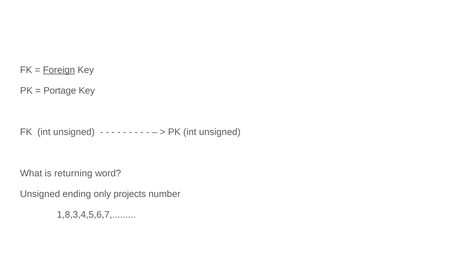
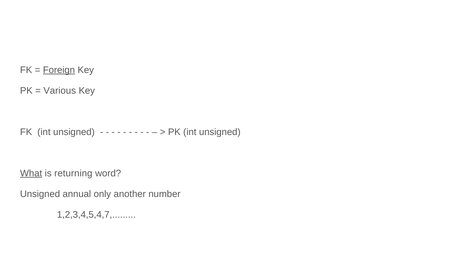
Portage: Portage -> Various
What underline: none -> present
ending: ending -> annual
projects: projects -> another
1,8,3,4,5,6,7: 1,8,3,4,5,6,7 -> 1,2,3,4,5,4,7
